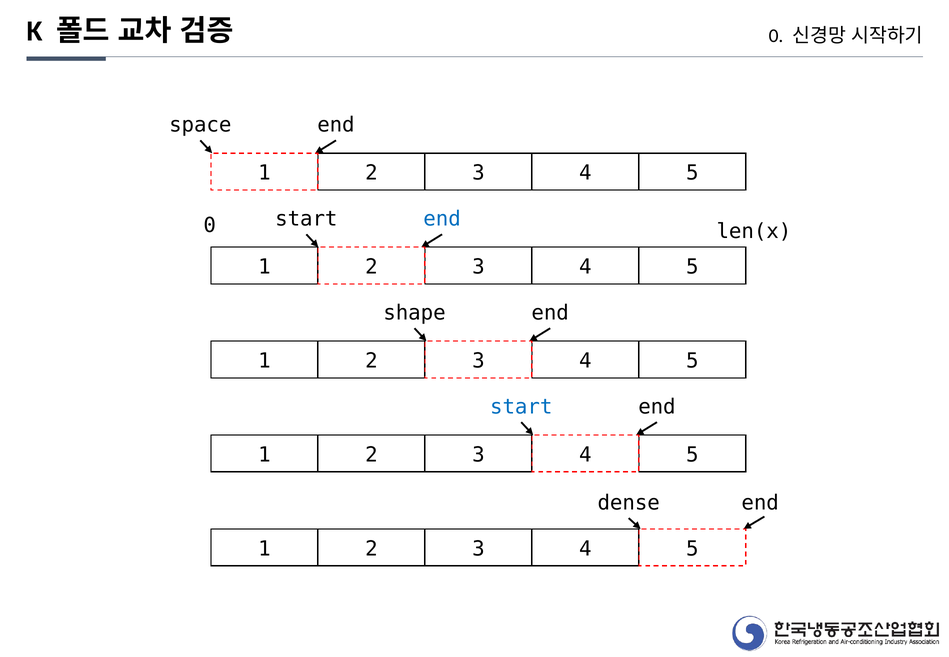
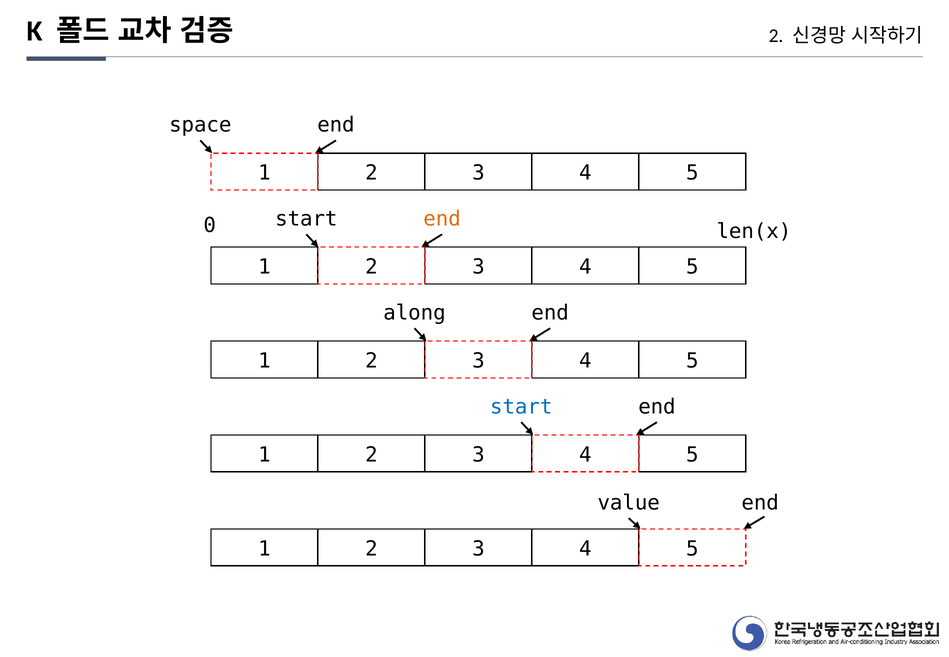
0 at (776, 36): 0 -> 2
end at (442, 219) colour: blue -> orange
shape: shape -> along
dense: dense -> value
